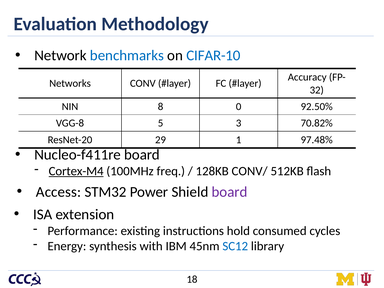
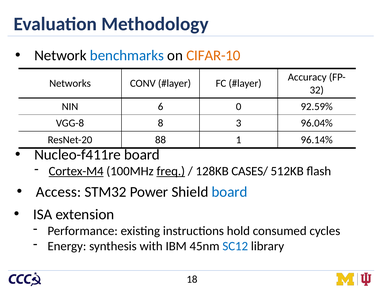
CIFAR-10 colour: blue -> orange
8: 8 -> 6
92.50%: 92.50% -> 92.59%
5: 5 -> 8
70.82%: 70.82% -> 96.04%
29: 29 -> 88
97.48%: 97.48% -> 96.14%
freq underline: none -> present
CONV/: CONV/ -> CASES/
board at (230, 192) colour: purple -> blue
